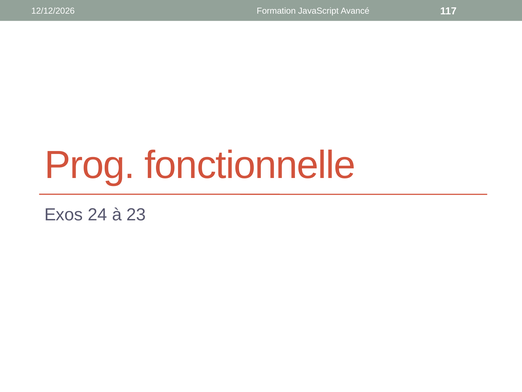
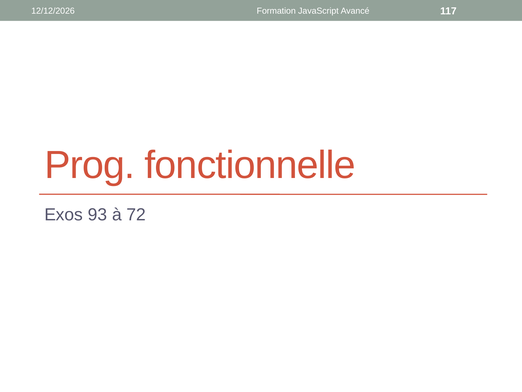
24: 24 -> 93
23: 23 -> 72
